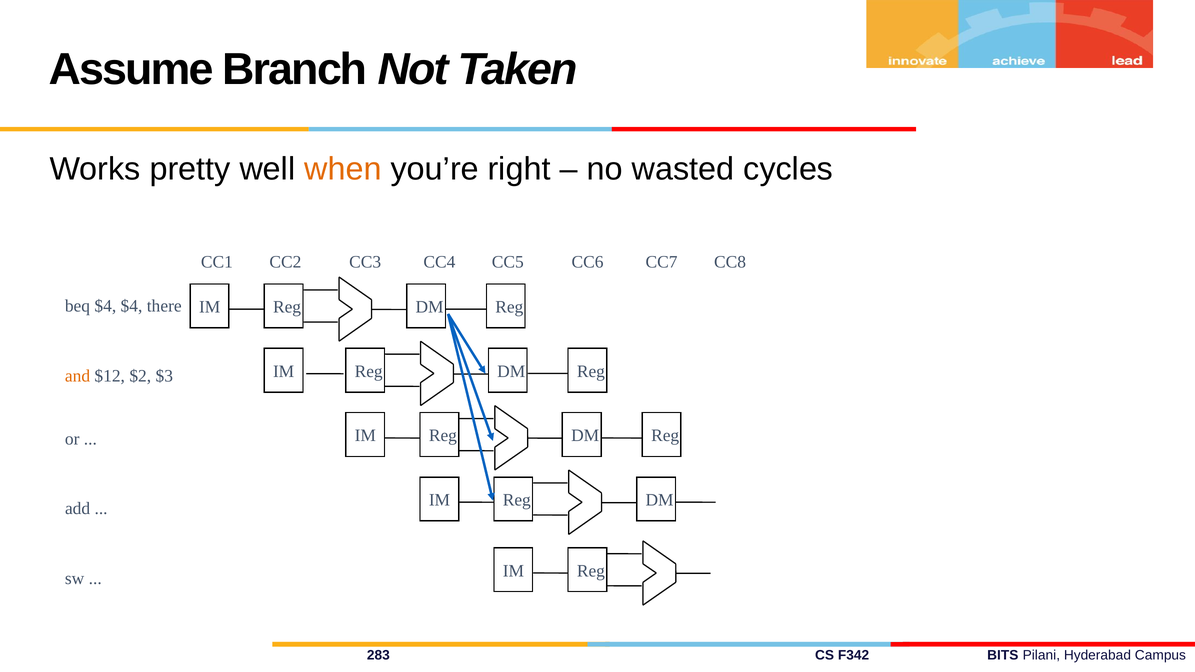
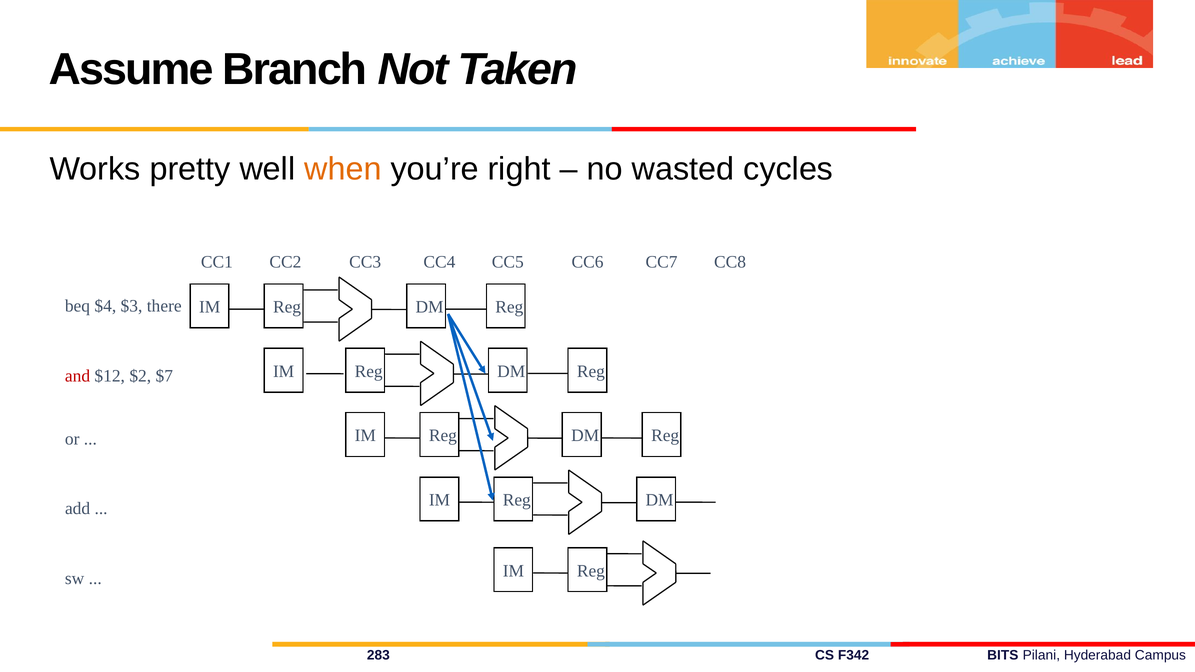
$4 $4: $4 -> $3
and colour: orange -> red
$3: $3 -> $7
